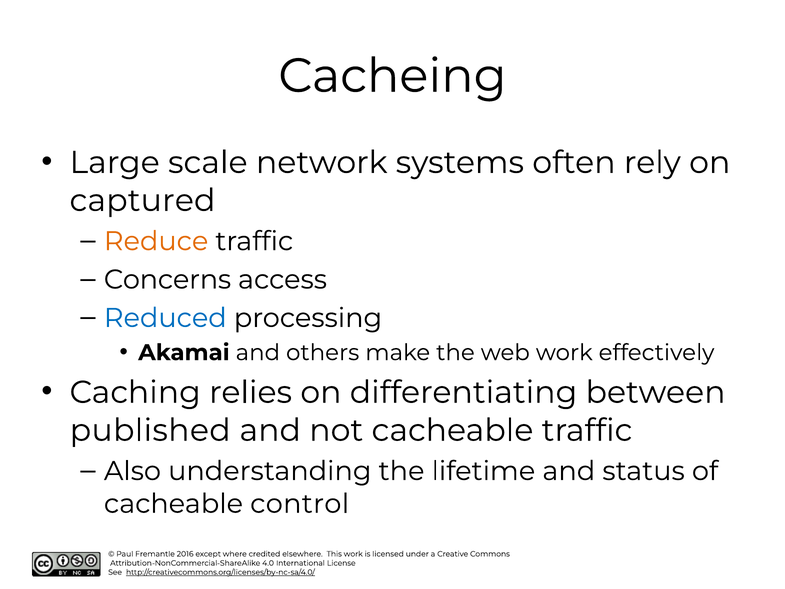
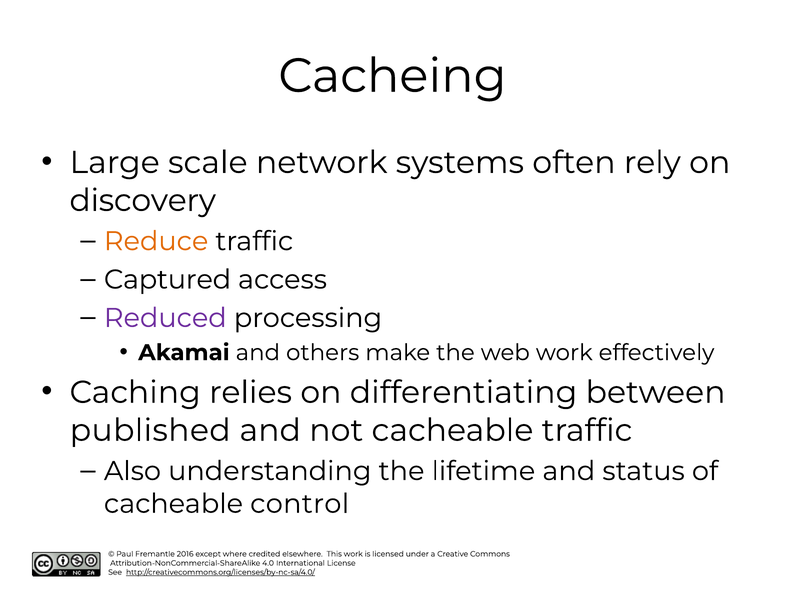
captured: captured -> discovery
Concerns: Concerns -> Captured
Reduced colour: blue -> purple
